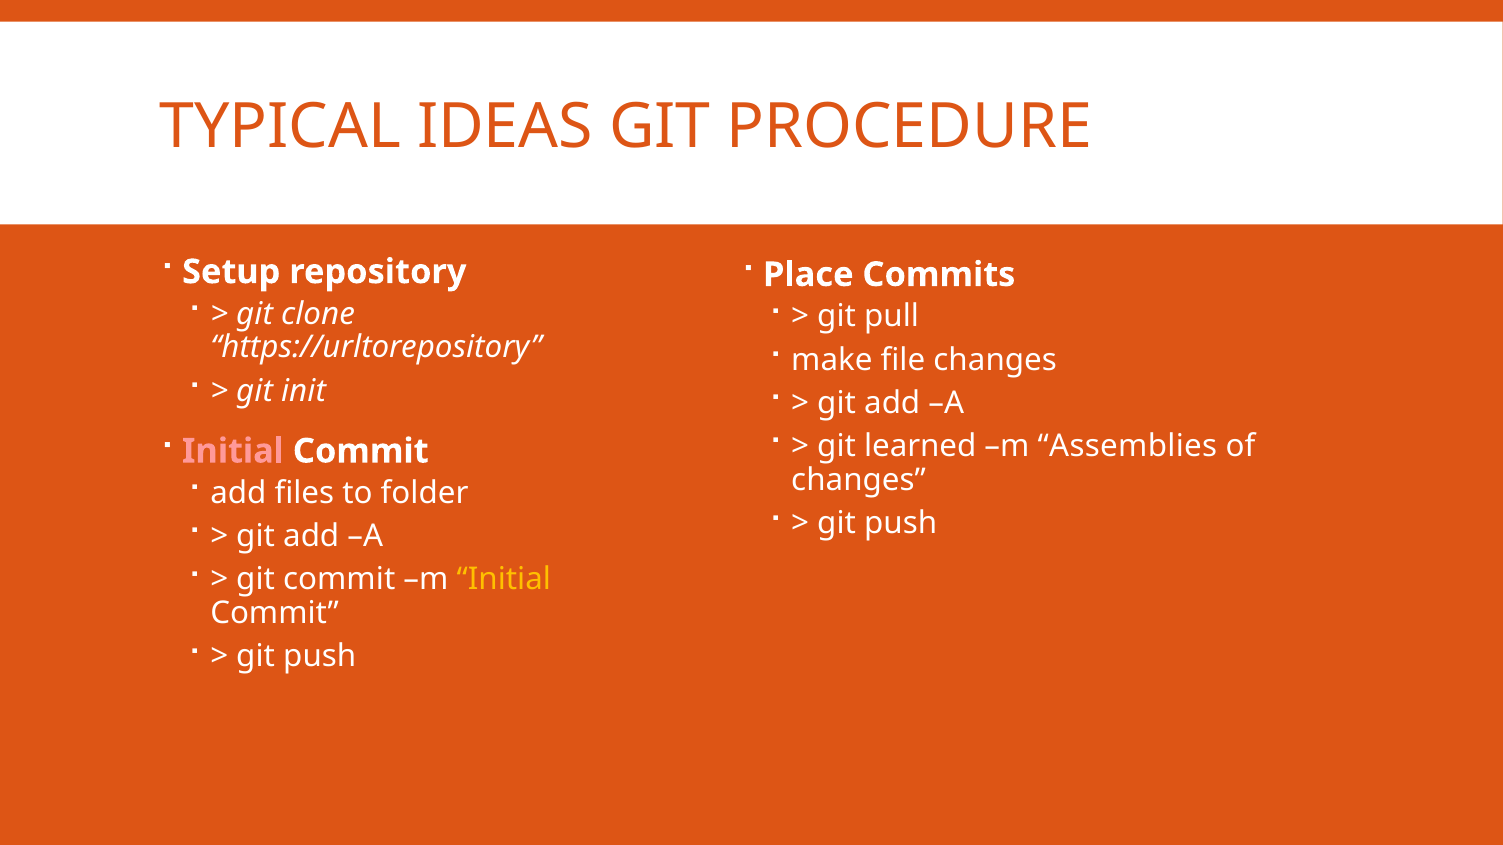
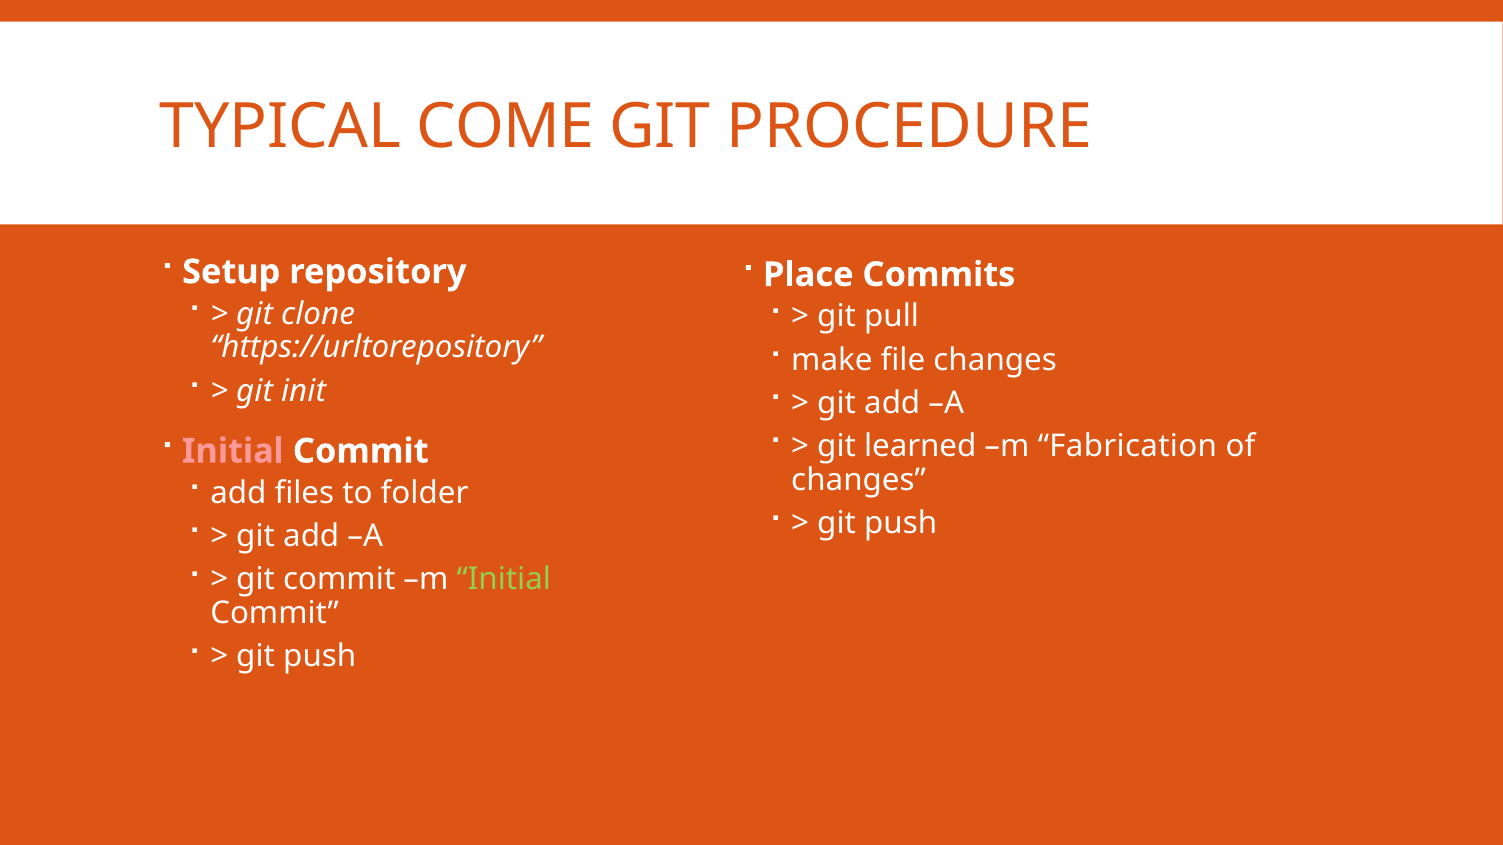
IDEAS: IDEAS -> COME
Assemblies: Assemblies -> Fabrication
Initial at (504, 580) colour: yellow -> light green
